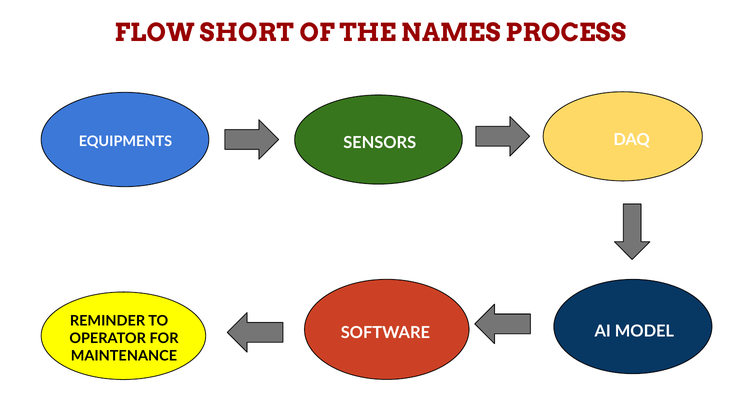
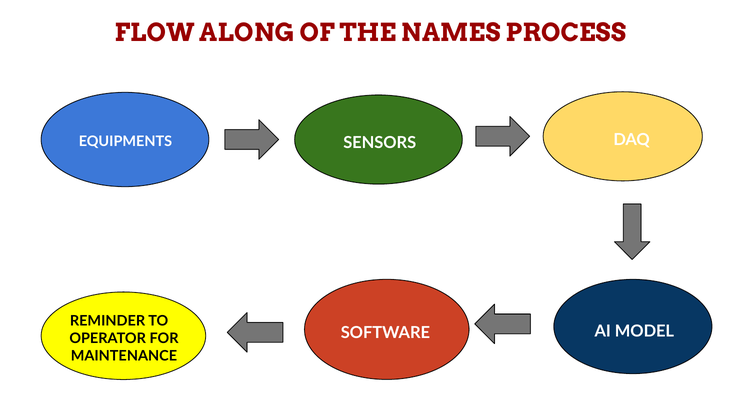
SHORT: SHORT -> ALONG
